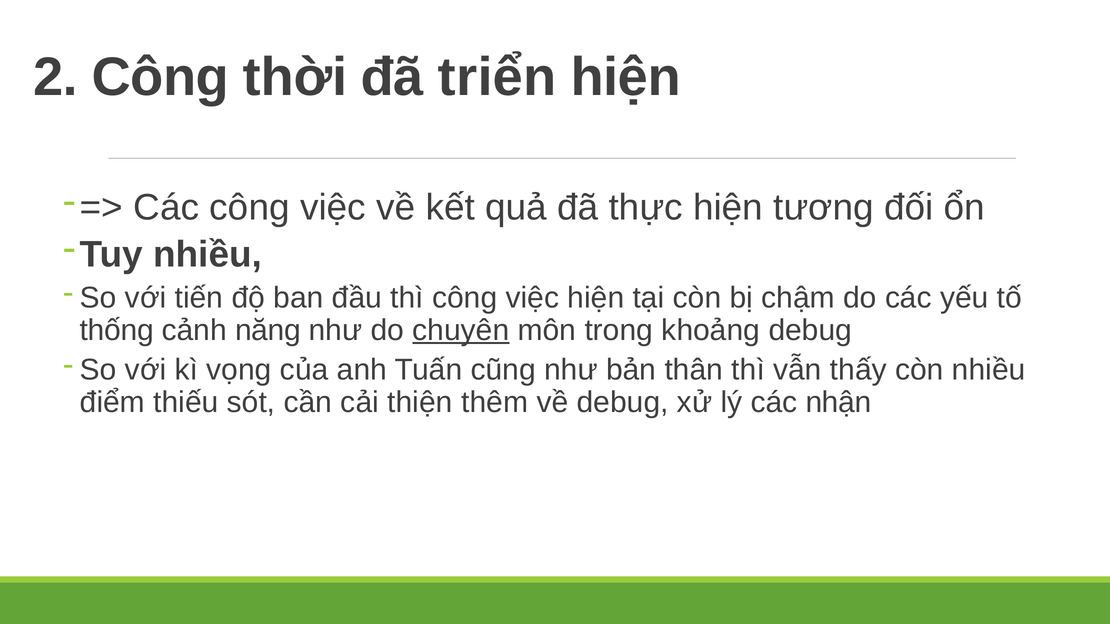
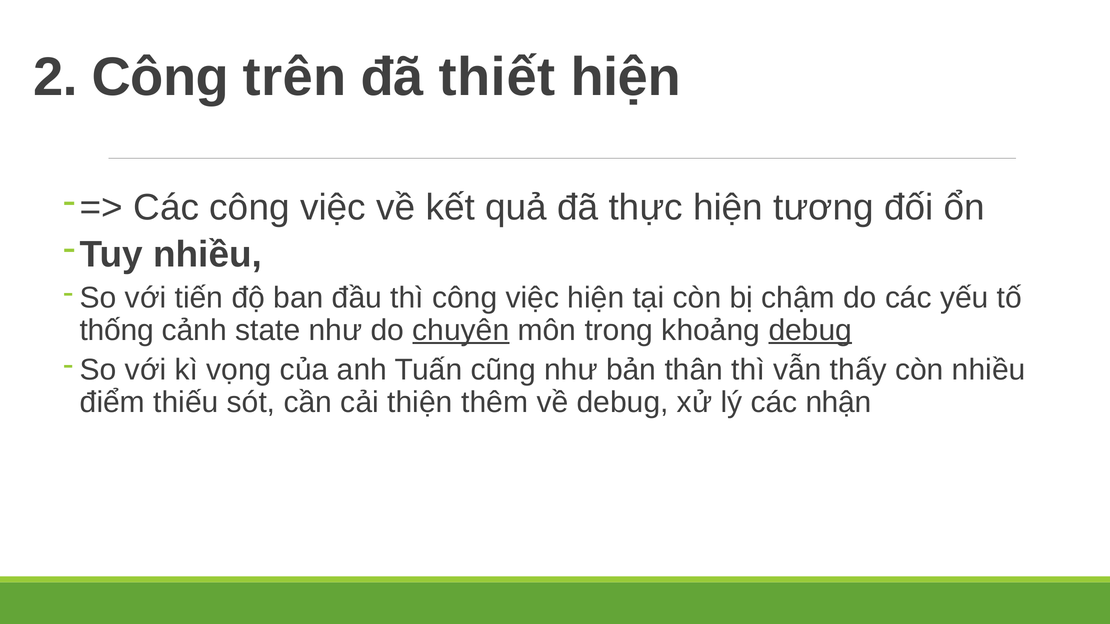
thời: thời -> trên
triển: triển -> thiết
năng: năng -> state
debug at (810, 330) underline: none -> present
